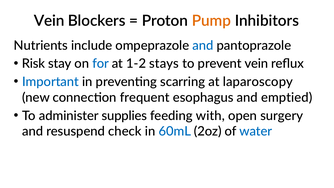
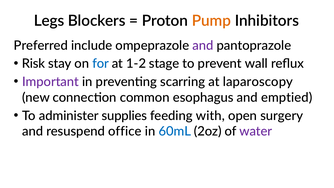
Vein at (49, 21): Vein -> Legs
Nutrients: Nutrients -> Preferred
and at (203, 45) colour: blue -> purple
stays: stays -> stage
prevent vein: vein -> wall
Important colour: blue -> purple
frequent: frequent -> common
check: check -> office
water colour: blue -> purple
